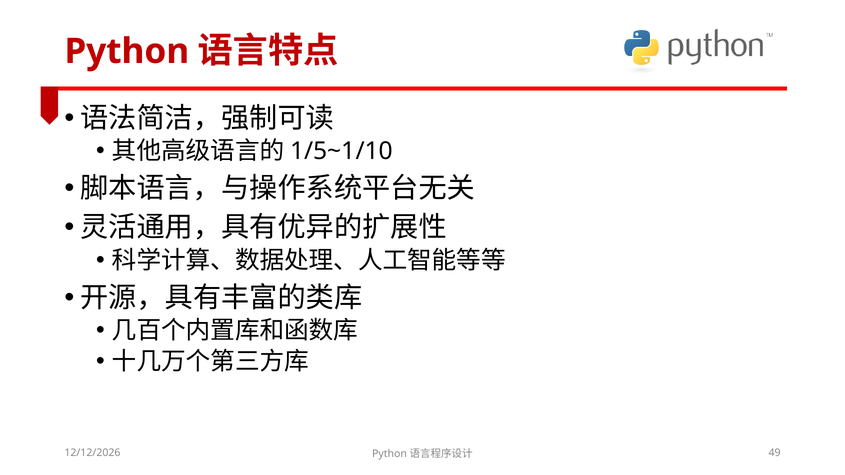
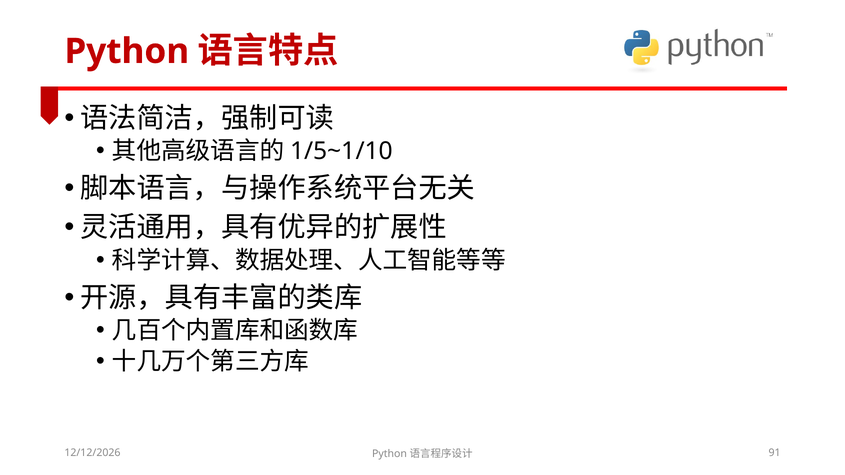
49: 49 -> 91
